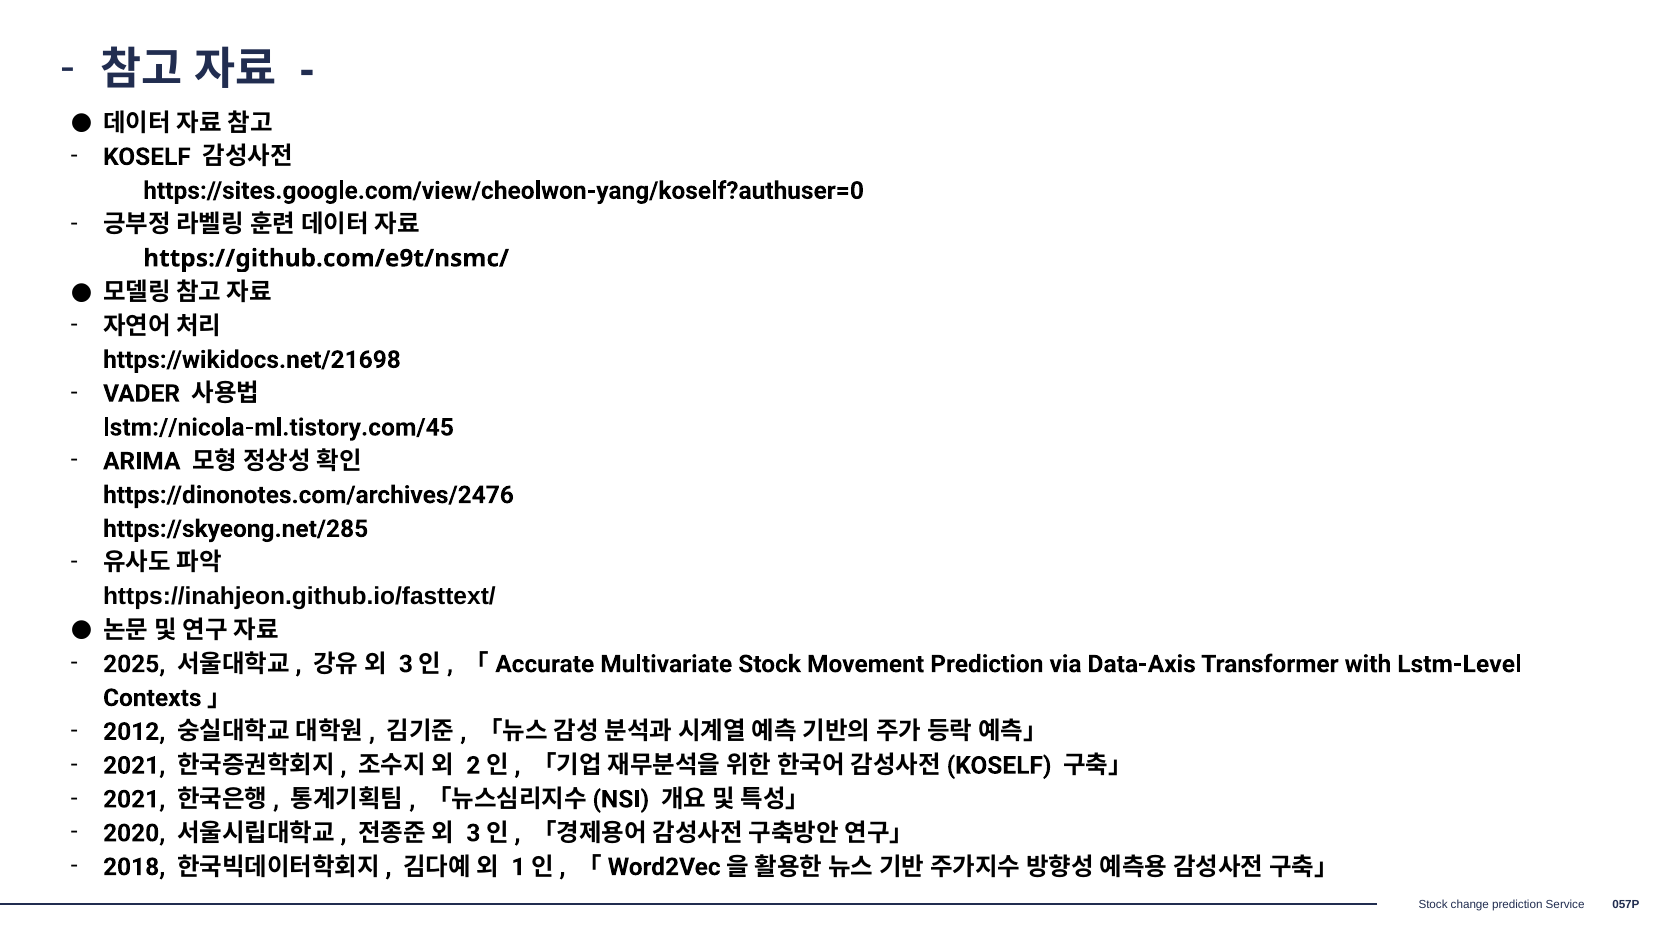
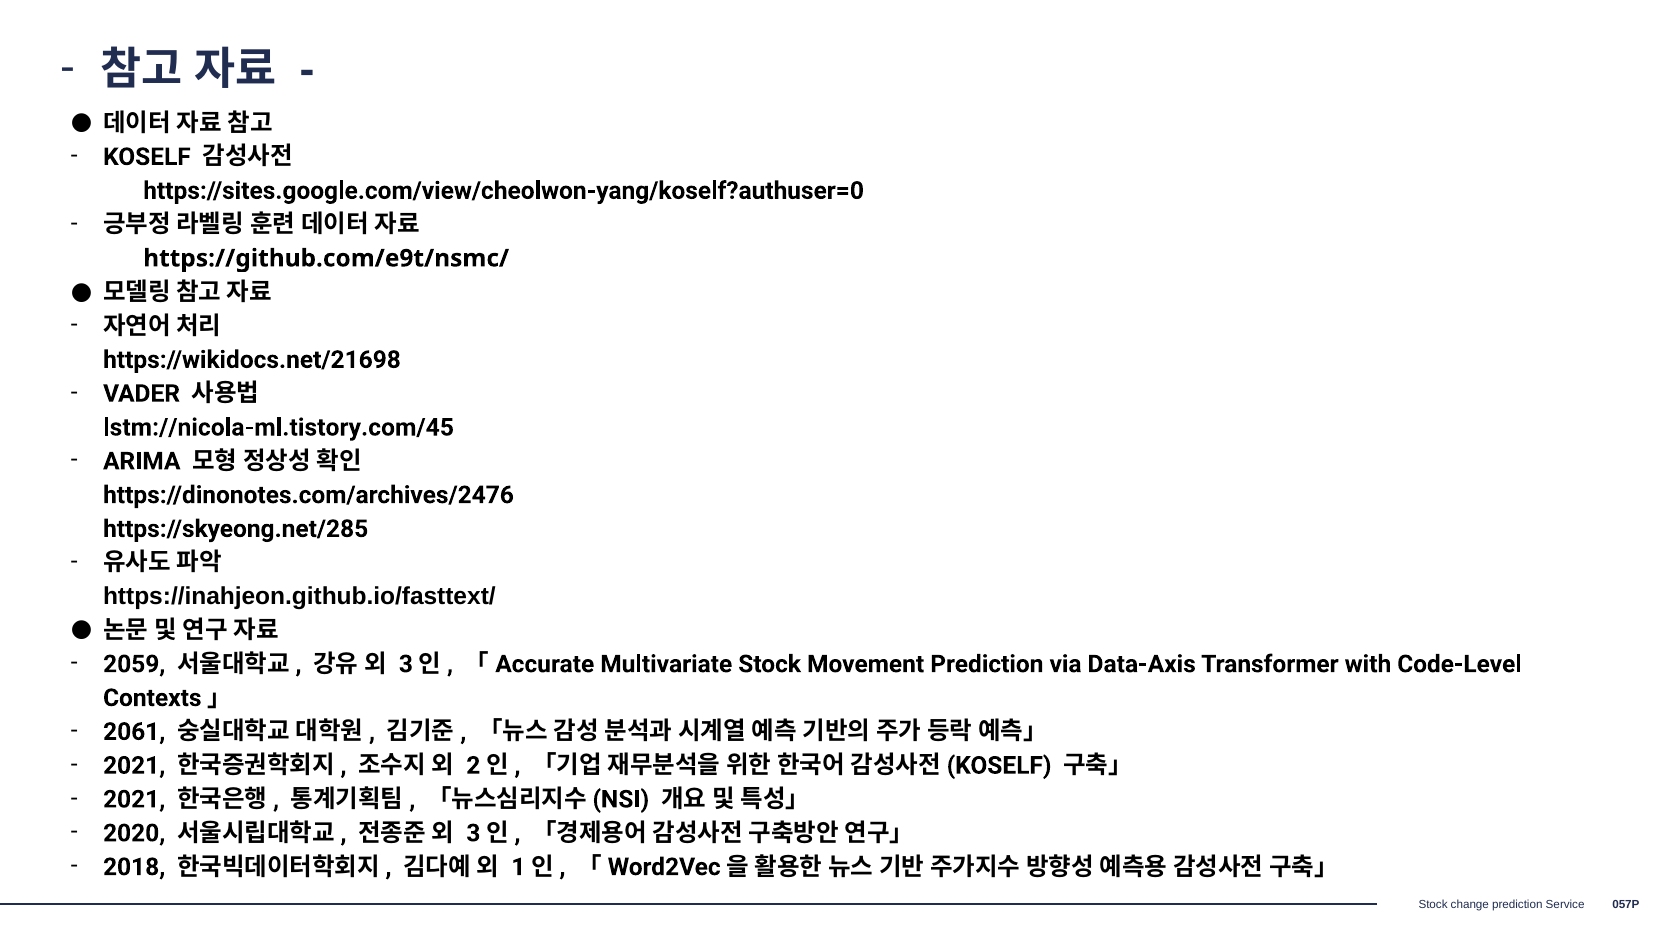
2025: 2025 -> 2059
Lstm-Level: Lstm-Level -> Code-Level
2012: 2012 -> 2061
